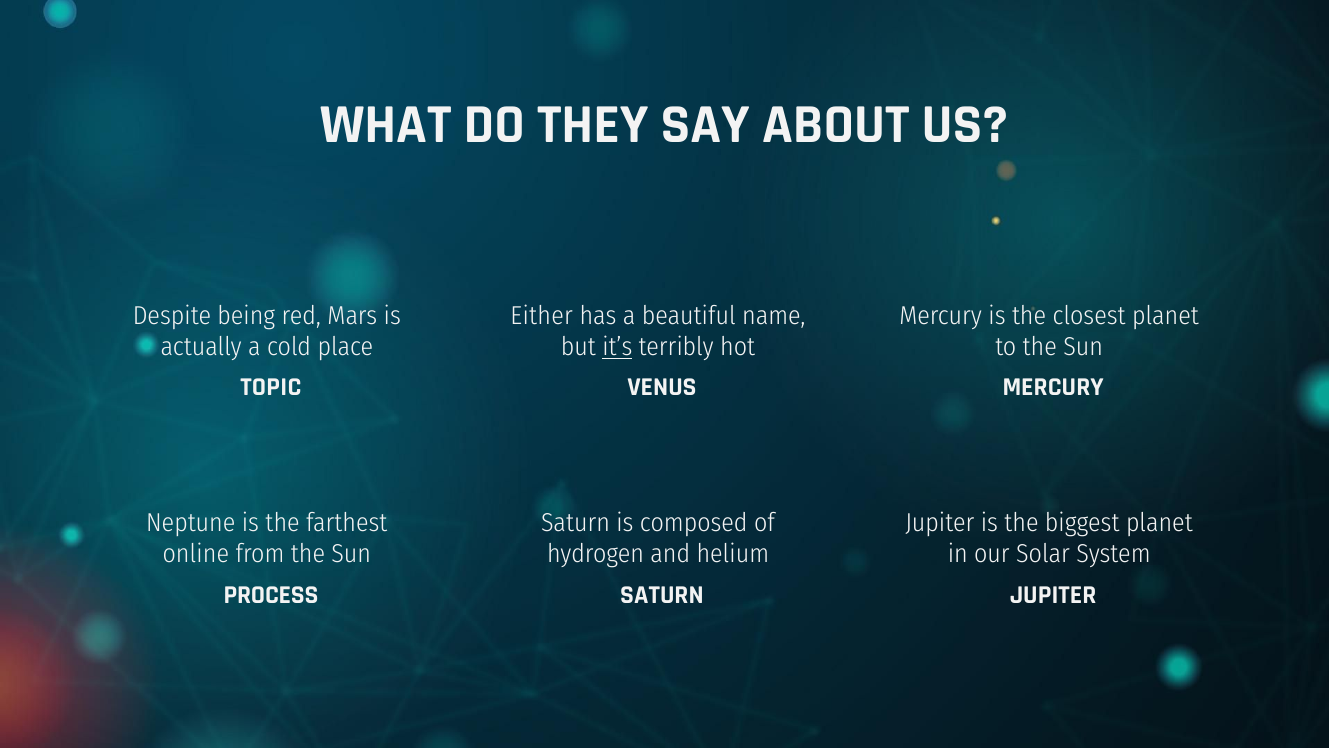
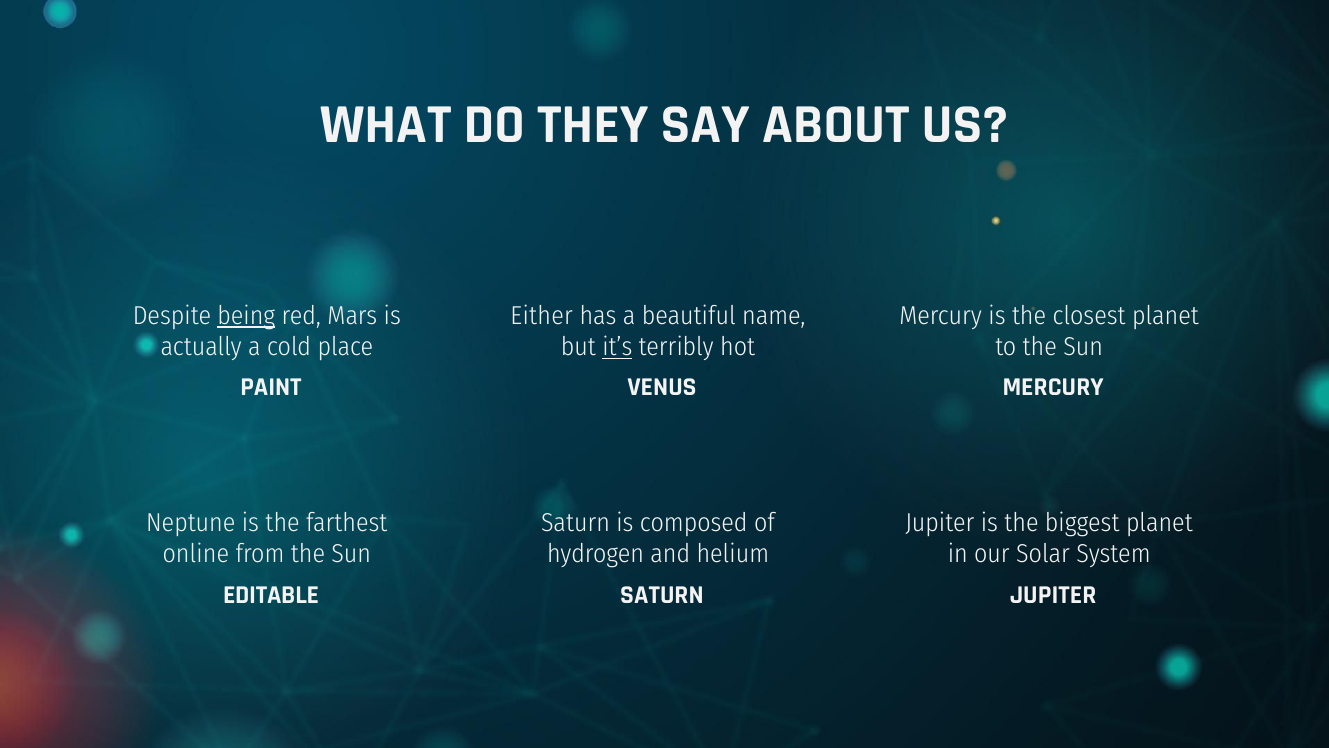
being underline: none -> present
TOPIC: TOPIC -> PAINT
PROCESS: PROCESS -> EDITABLE
